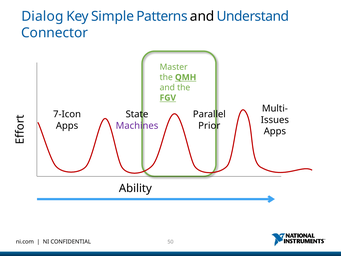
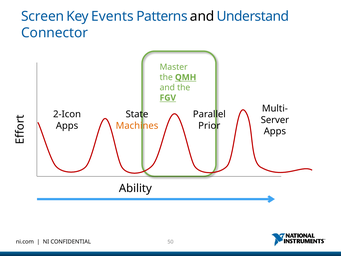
Dialog: Dialog -> Screen
Simple: Simple -> Events
7-Icon: 7-Icon -> 2-Icon
Issues: Issues -> Server
Machines colour: purple -> orange
